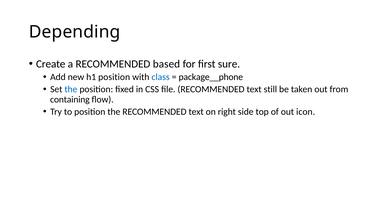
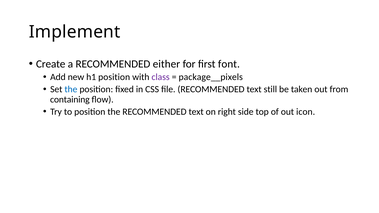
Depending: Depending -> Implement
based: based -> either
sure: sure -> font
class colour: blue -> purple
package__phone: package__phone -> package__pixels
